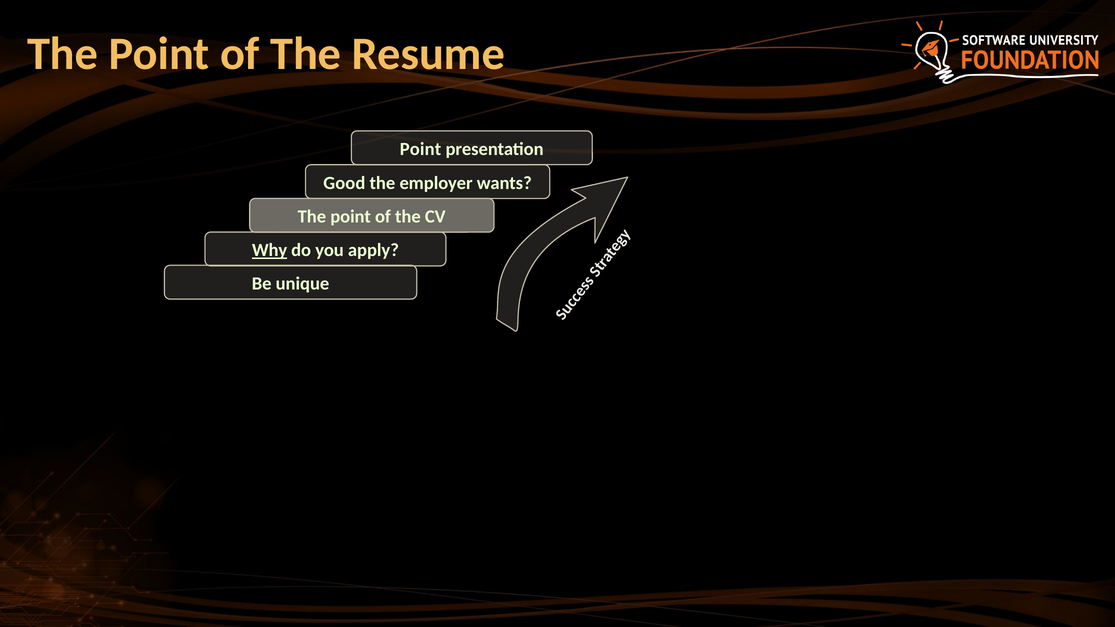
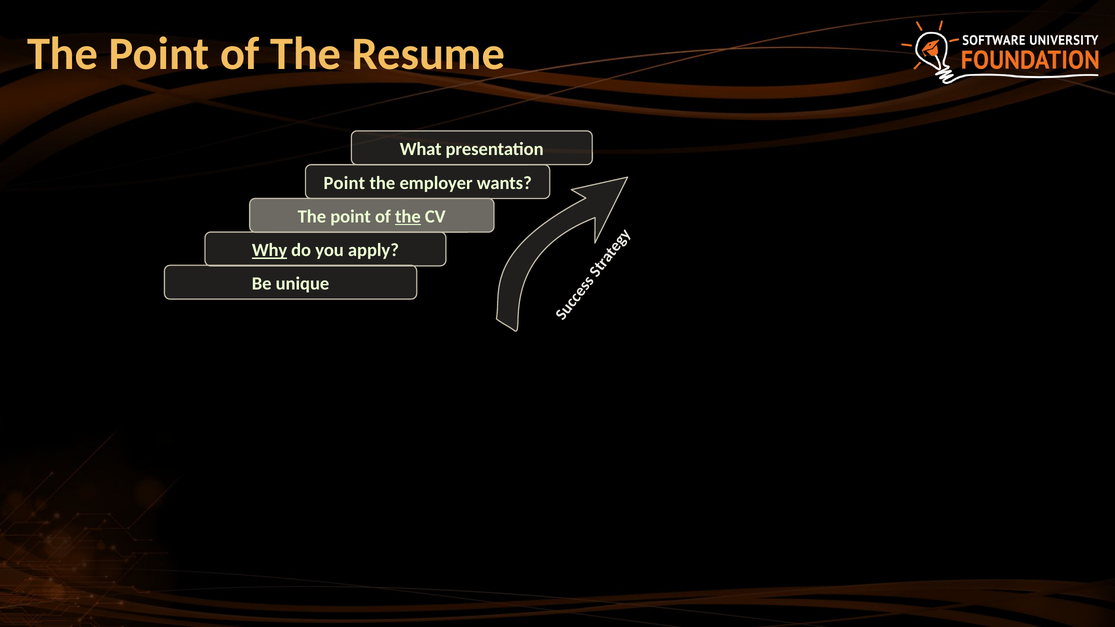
Point at (421, 149): Point -> What
Good at (344, 183): Good -> Point
the at (408, 217) underline: none -> present
